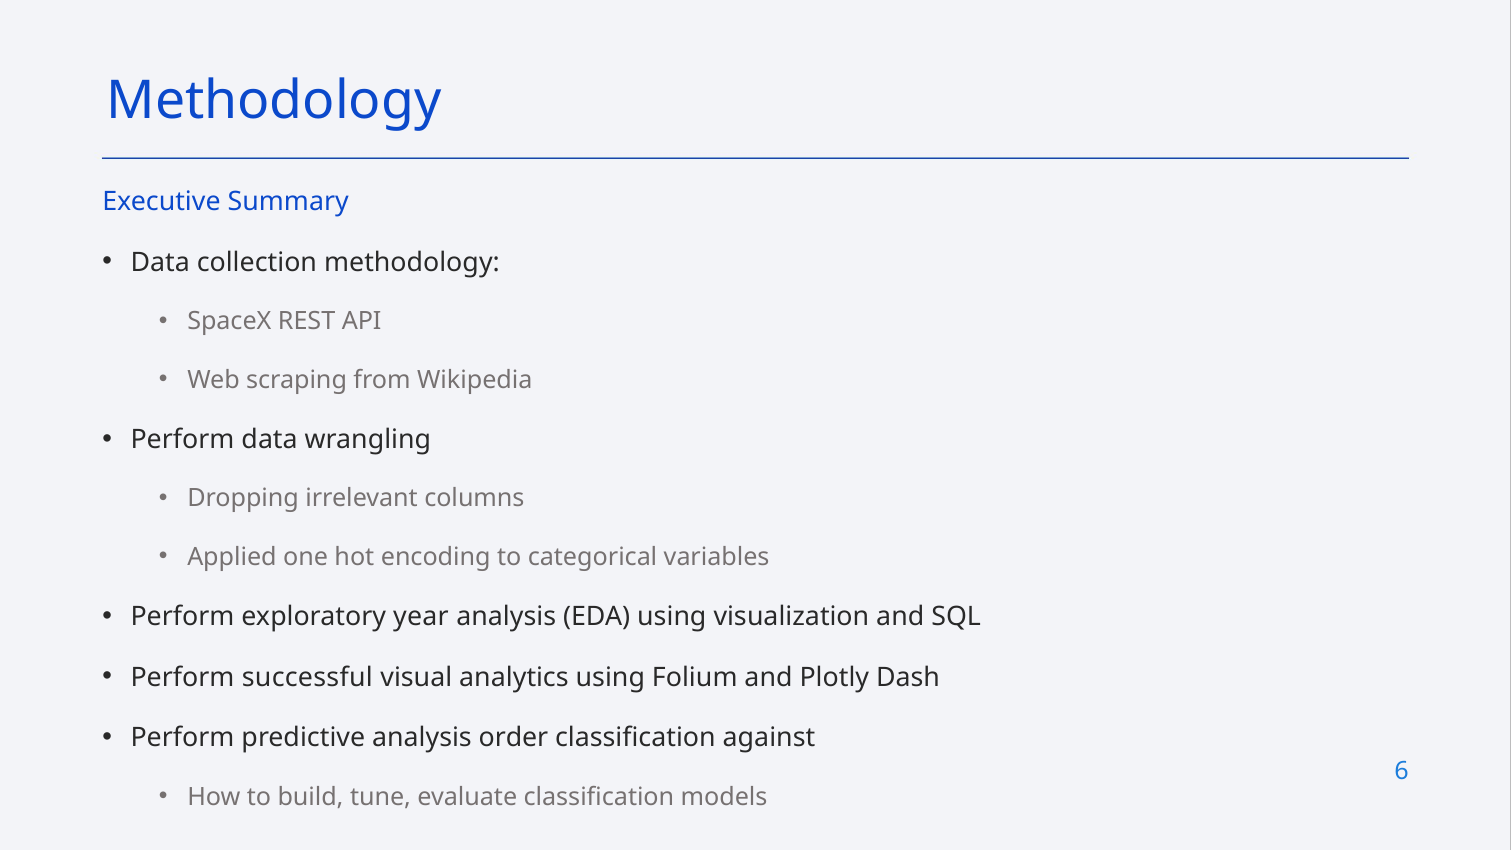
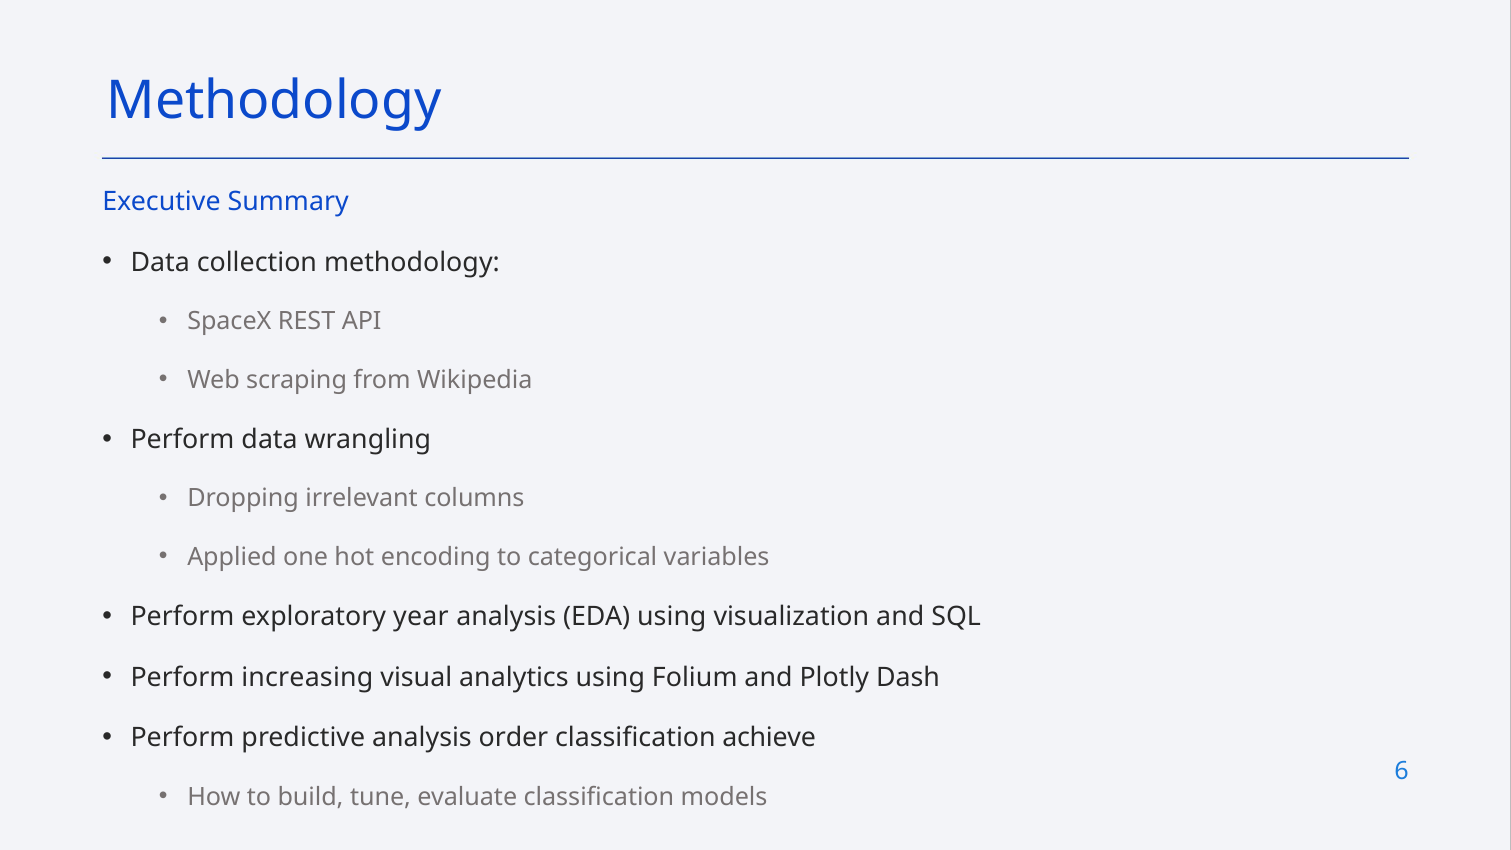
successful: successful -> increasing
against: against -> achieve
